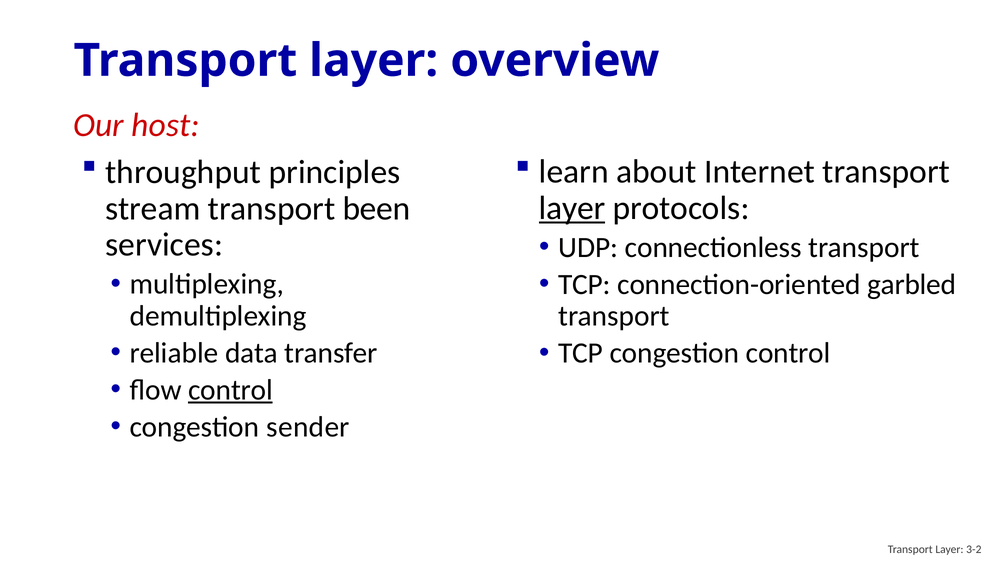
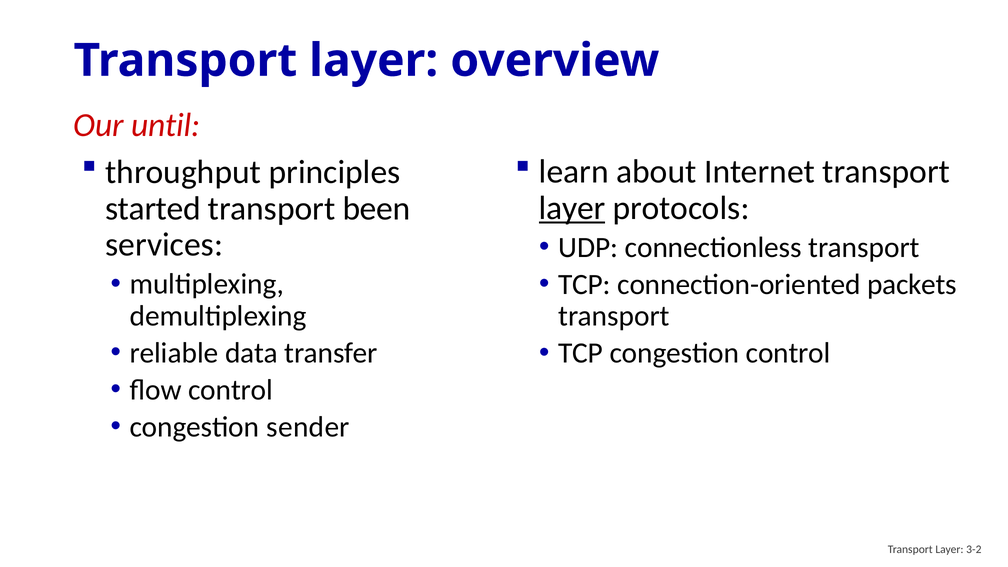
host: host -> until
stream: stream -> started
garbled: garbled -> packets
control at (230, 390) underline: present -> none
